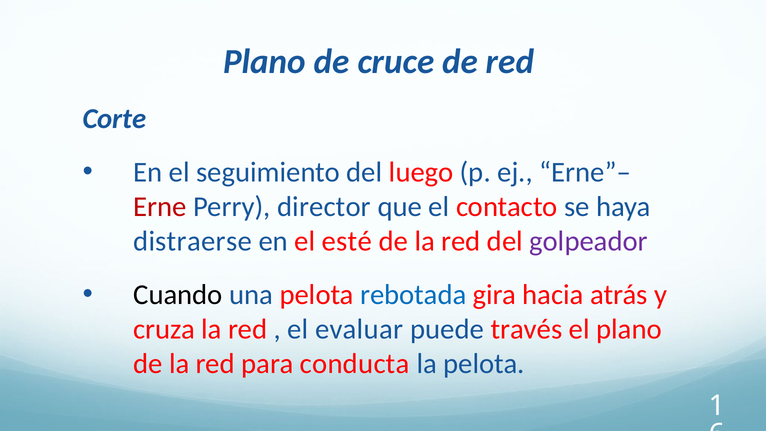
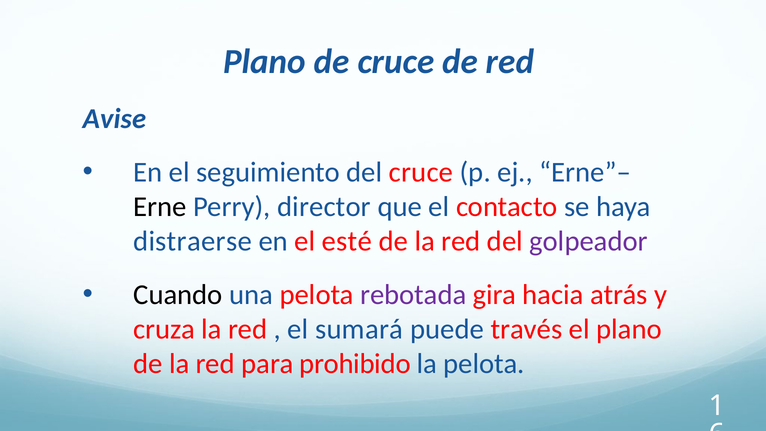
Corte: Corte -> Avise
del luego: luego -> cruce
Erne colour: red -> black
rebotada colour: blue -> purple
evaluar: evaluar -> sumará
conducta: conducta -> prohibido
